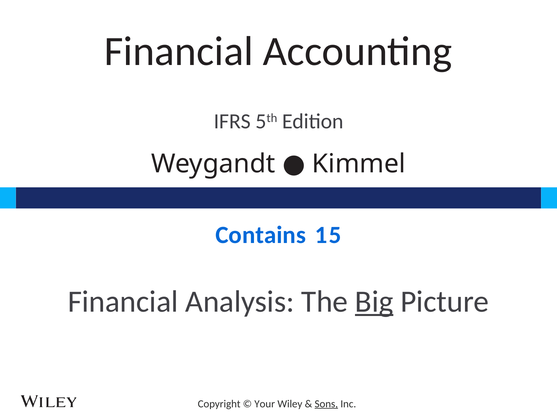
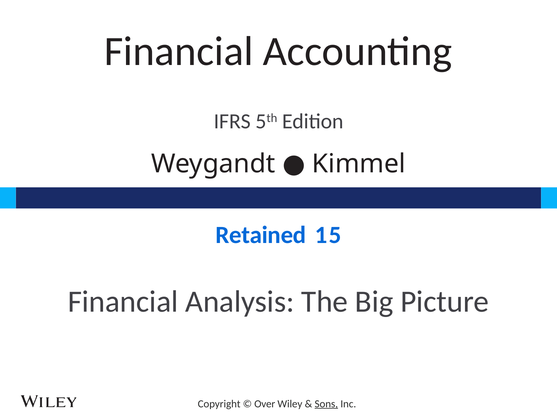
Contains at (261, 235): Contains -> Retained
Big underline: present -> none
Your at (265, 405): Your -> Over
